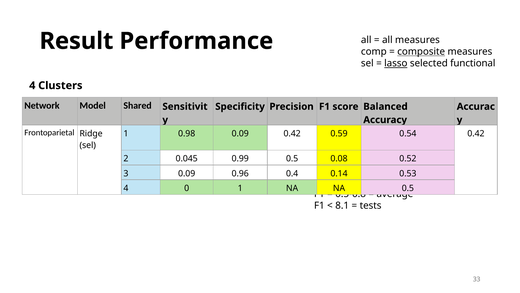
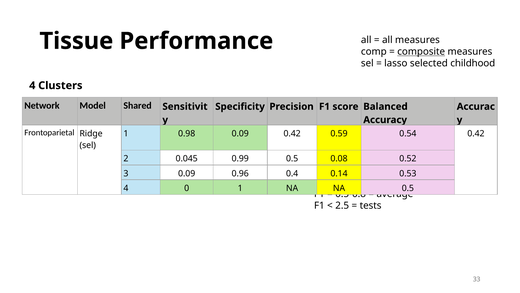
Result: Result -> Tissue
lasso underline: present -> none
functional: functional -> childhood
8.1: 8.1 -> 2.5
